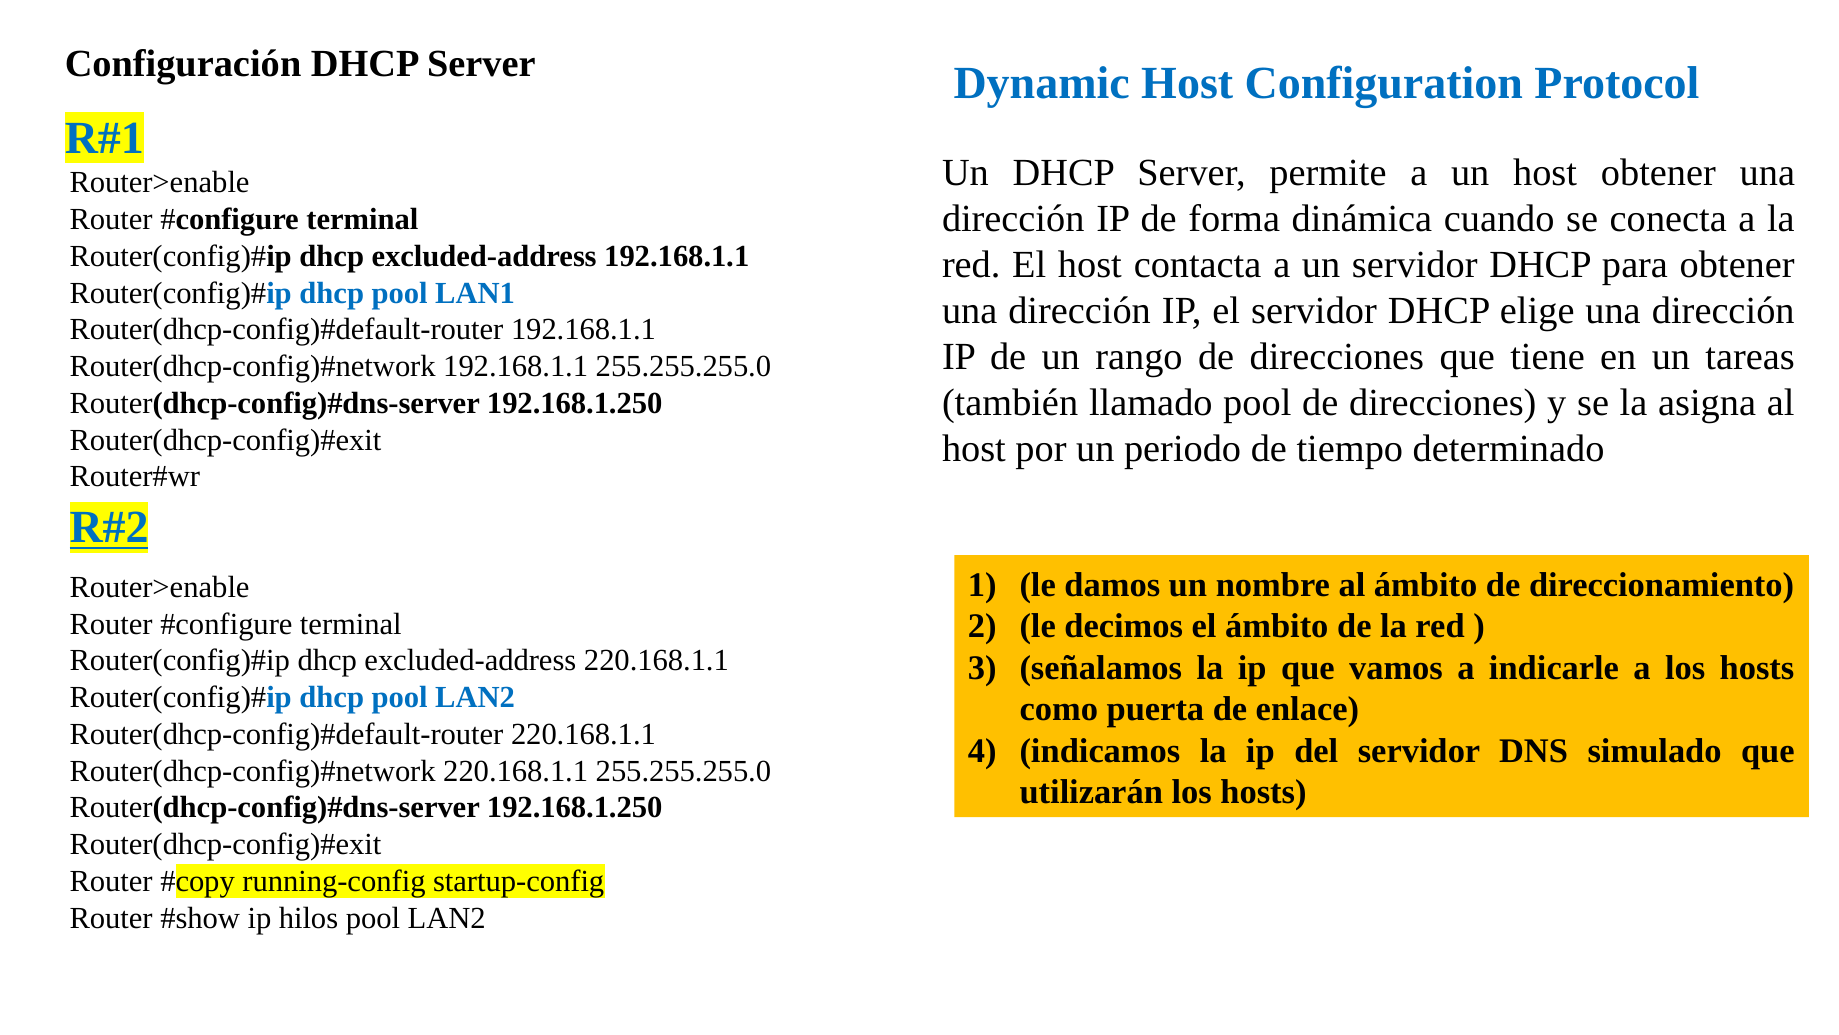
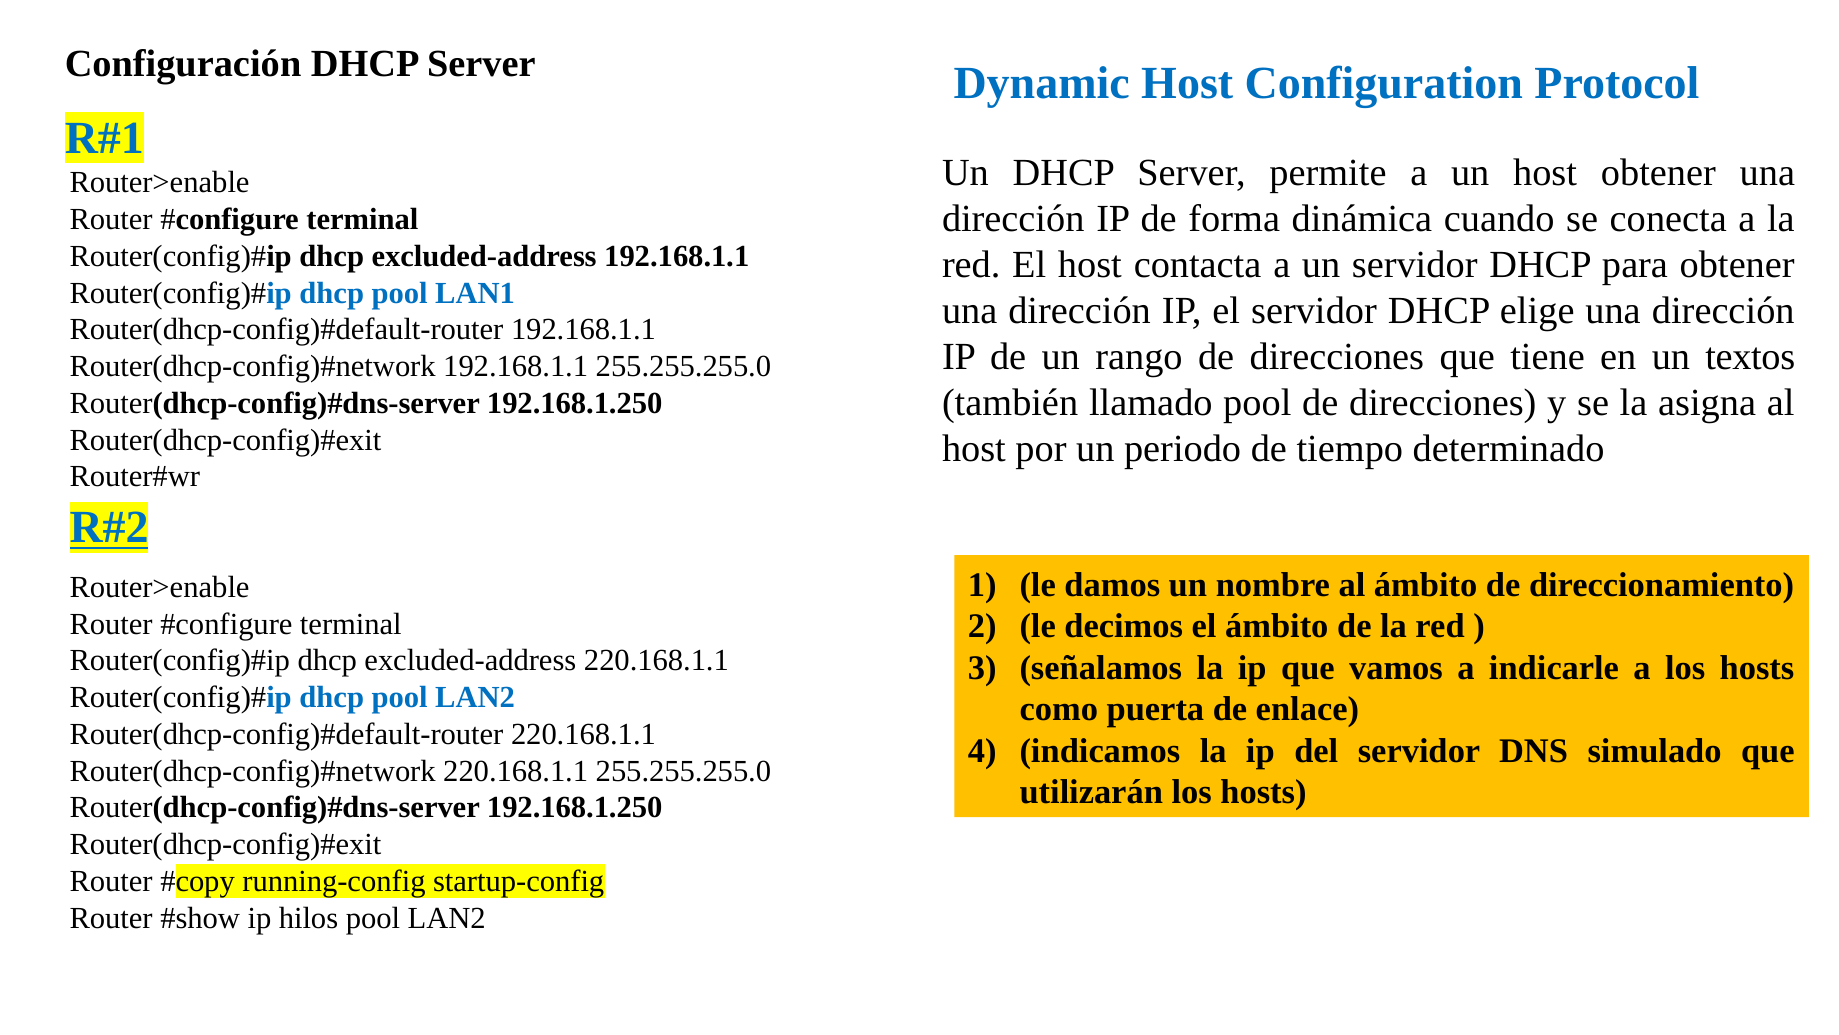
tareas: tareas -> textos
